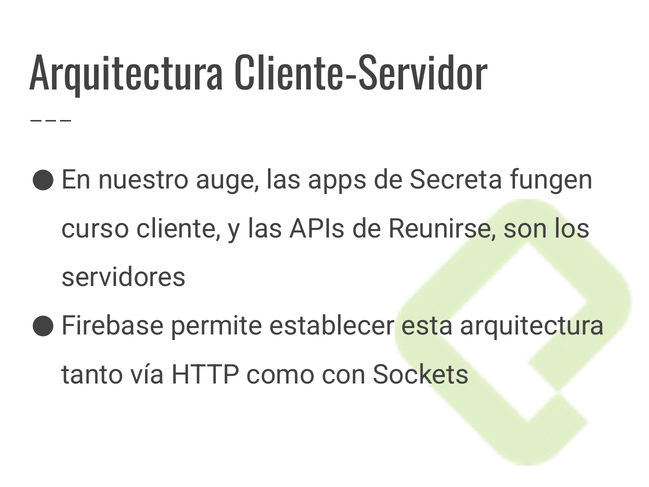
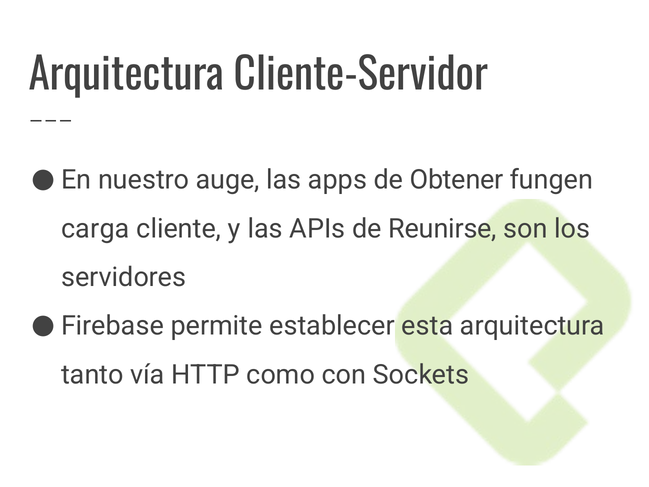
Secreta: Secreta -> Obtener
curso: curso -> carga
